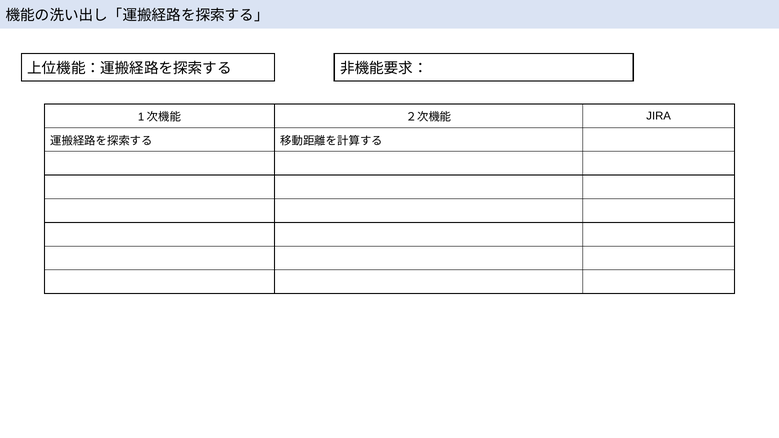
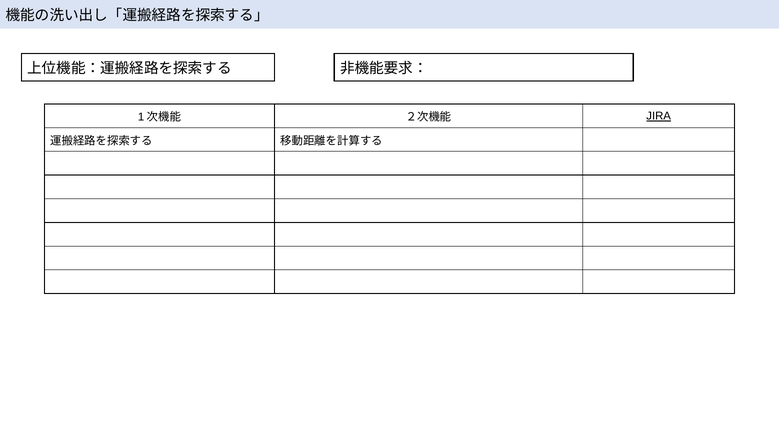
JIRA underline: none -> present
